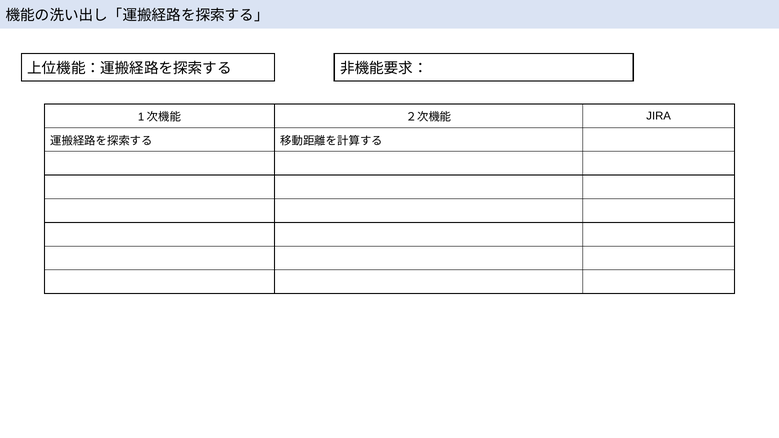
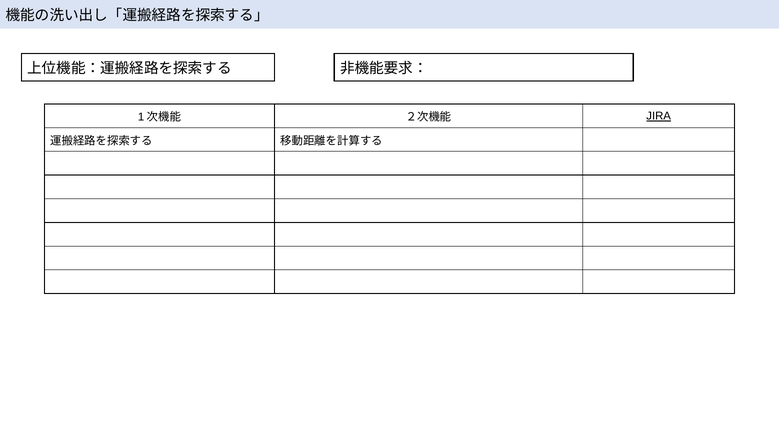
JIRA underline: none -> present
